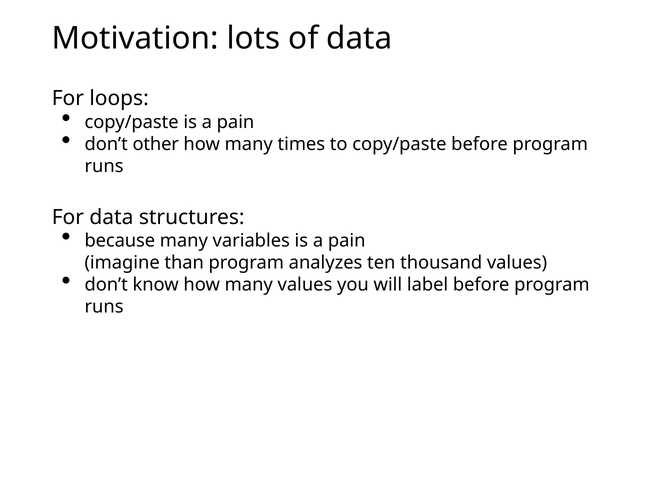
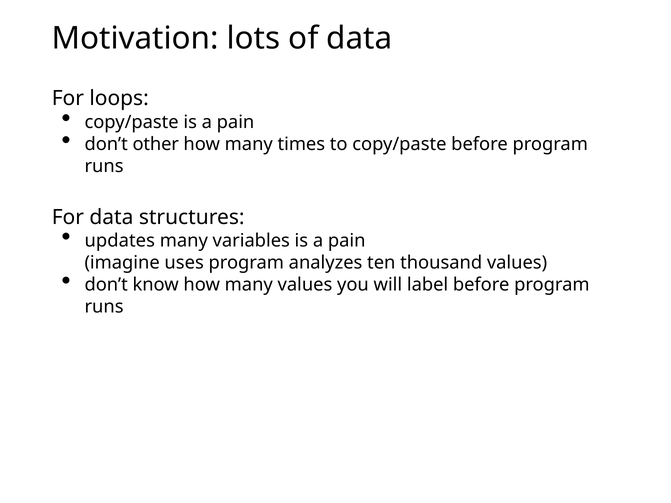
because: because -> updates
than: than -> uses
